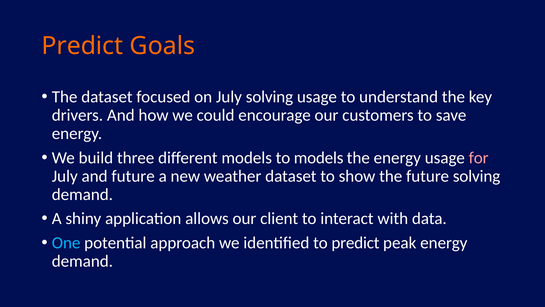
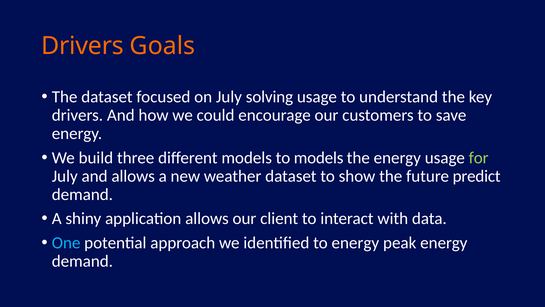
Predict at (82, 46): Predict -> Drivers
for colour: pink -> light green
and future: future -> allows
future solving: solving -> predict
to predict: predict -> energy
